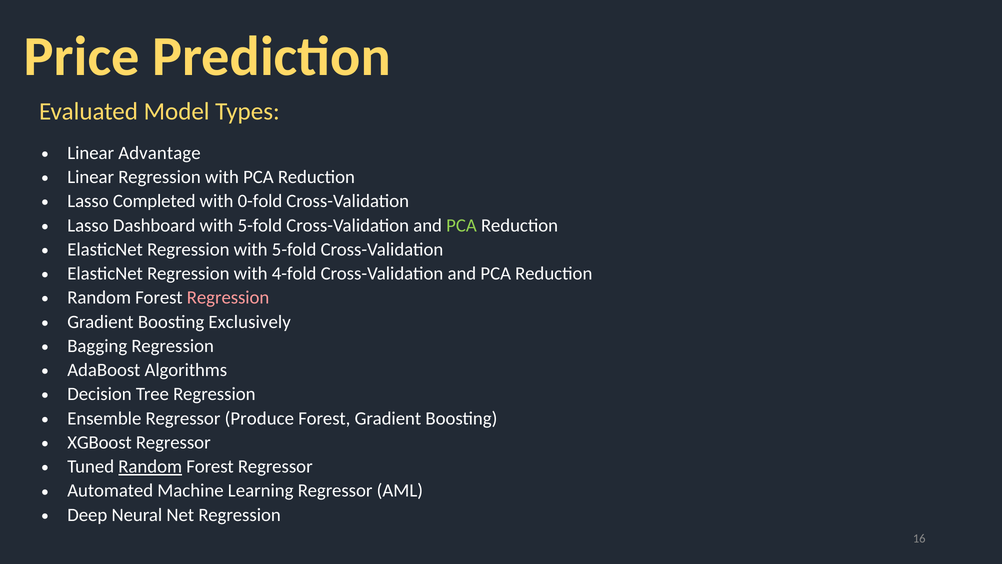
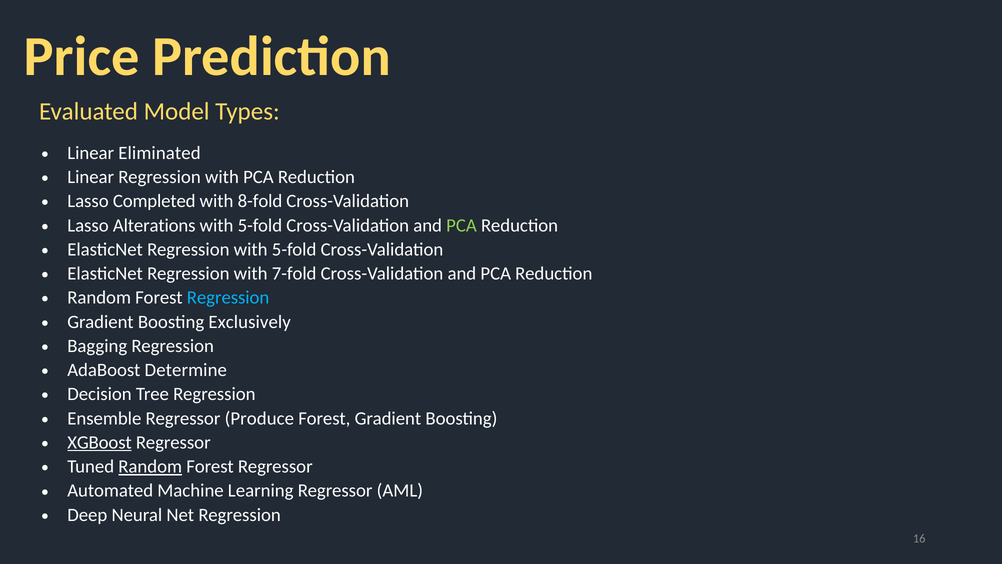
Advantage: Advantage -> Eliminated
0-fold: 0-fold -> 8-fold
Dashboard: Dashboard -> Alterations
4-fold: 4-fold -> 7-fold
Regression at (228, 298) colour: pink -> light blue
Algorithms: Algorithms -> Determine
XGBoost underline: none -> present
